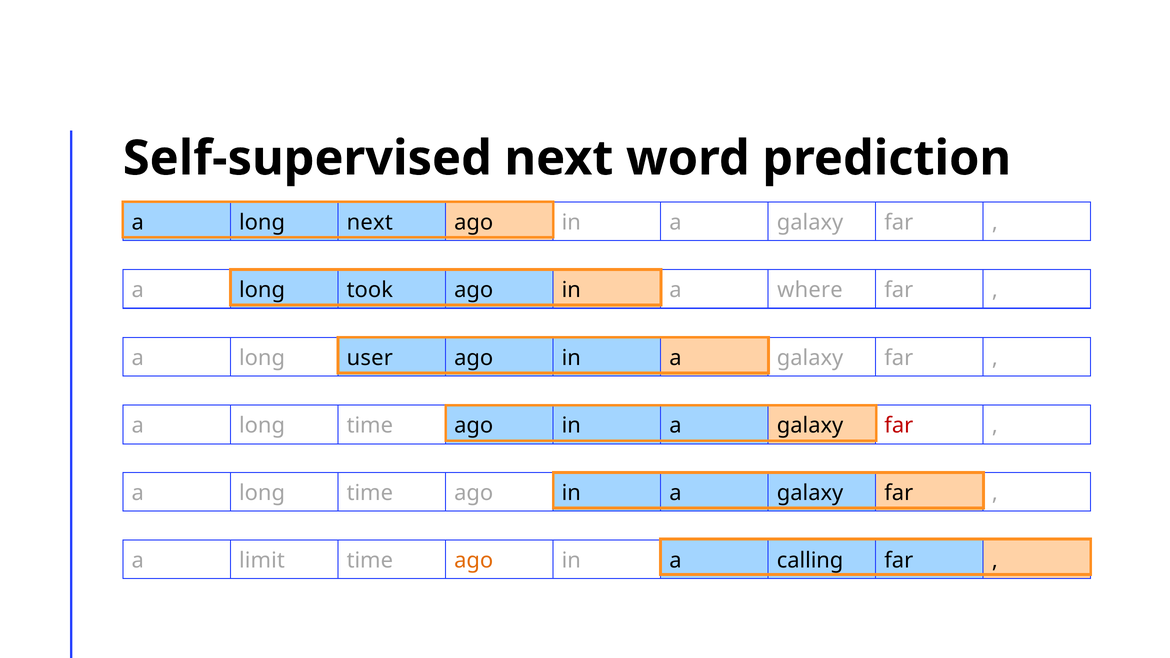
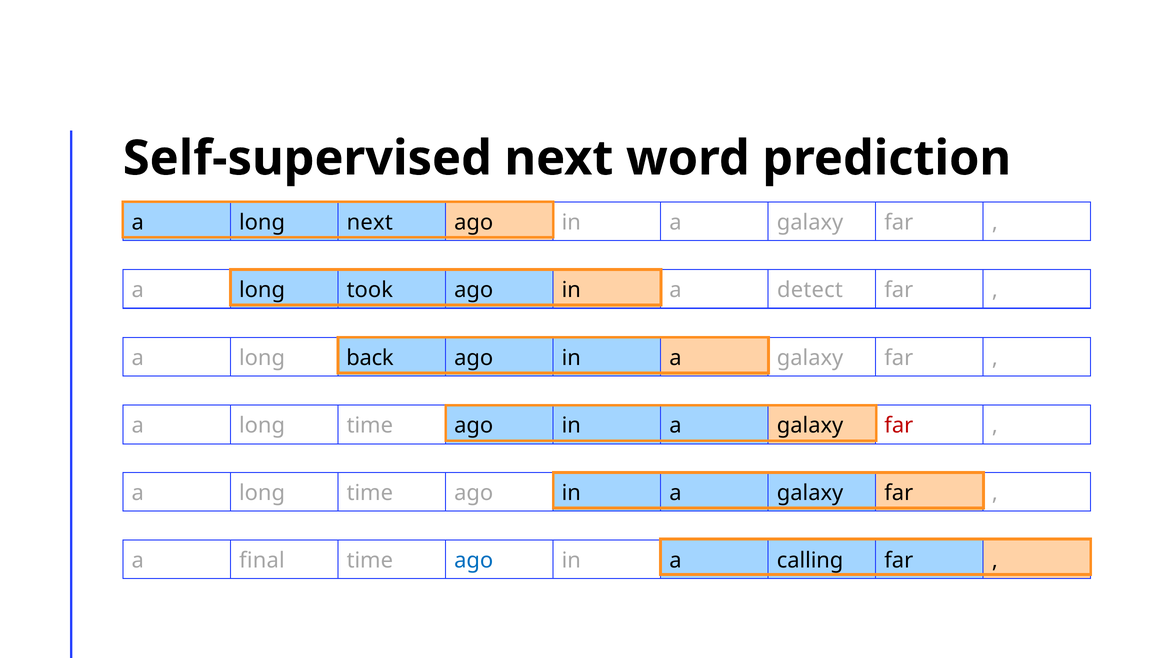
where: where -> detect
user: user -> back
limit: limit -> final
ago at (474, 561) colour: orange -> blue
